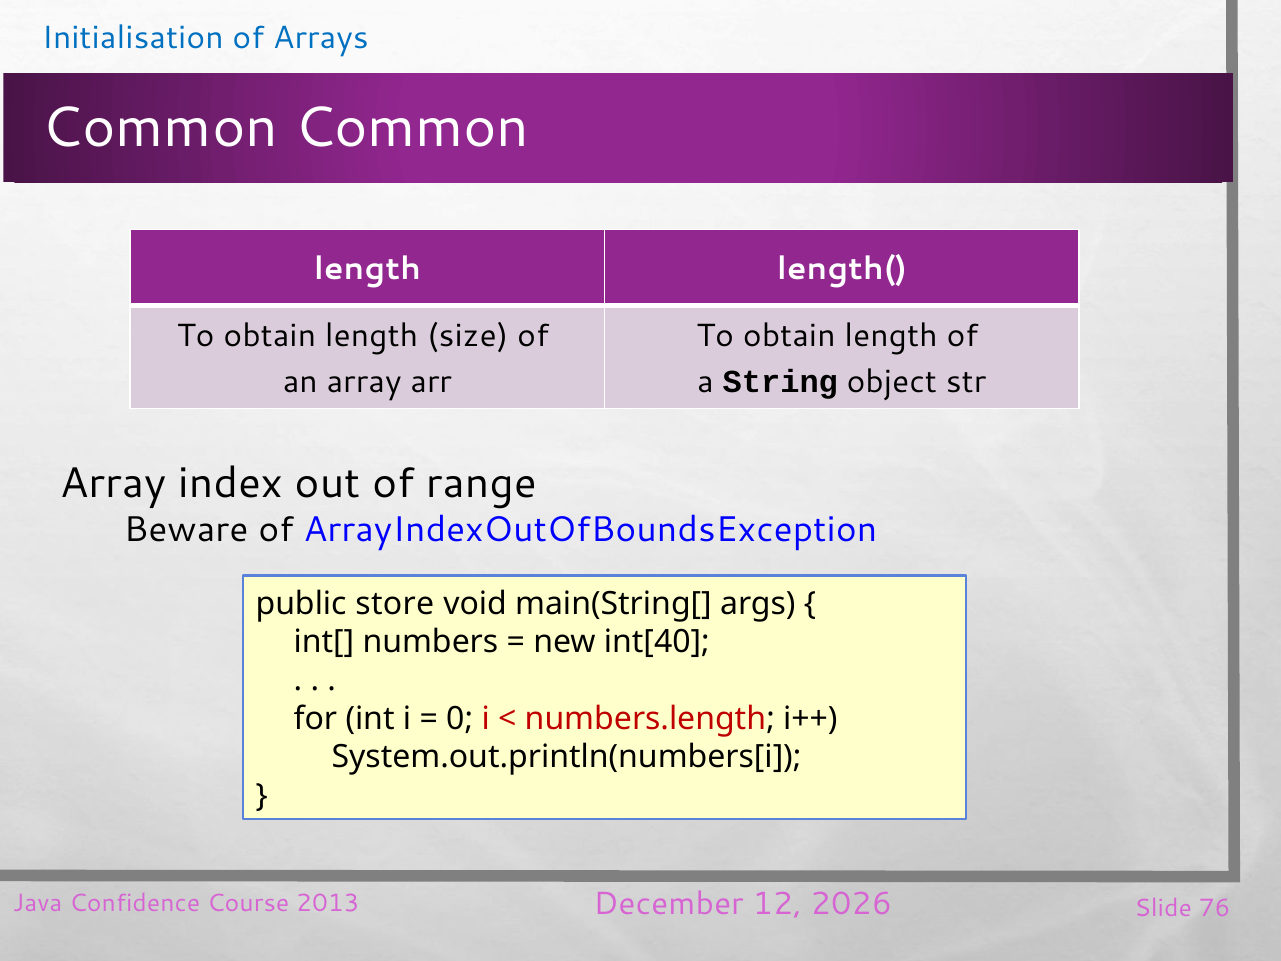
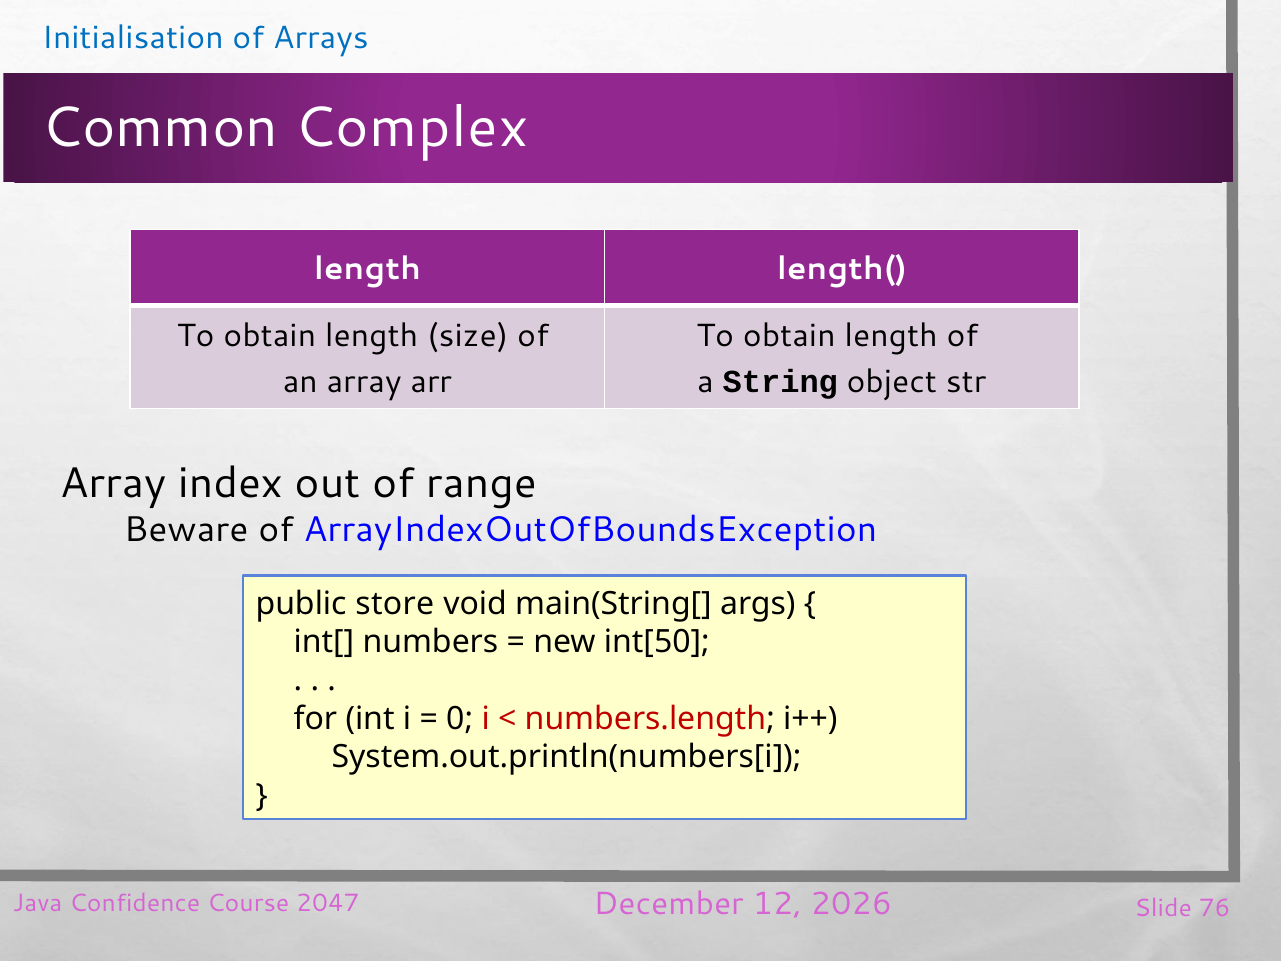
Common Common: Common -> Complex
int[40: int[40 -> int[50
2013: 2013 -> 2047
